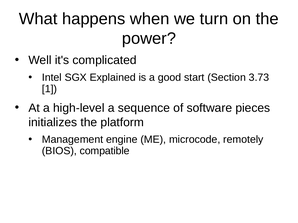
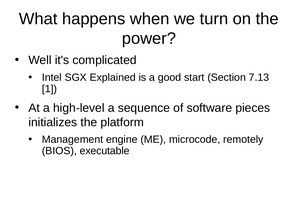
3.73: 3.73 -> 7.13
compatible: compatible -> executable
